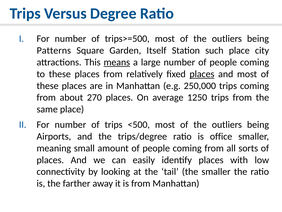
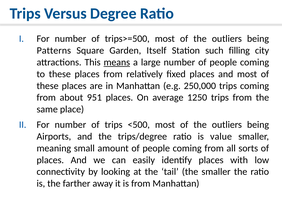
such place: place -> filling
places at (202, 74) underline: present -> none
270: 270 -> 951
office: office -> value
